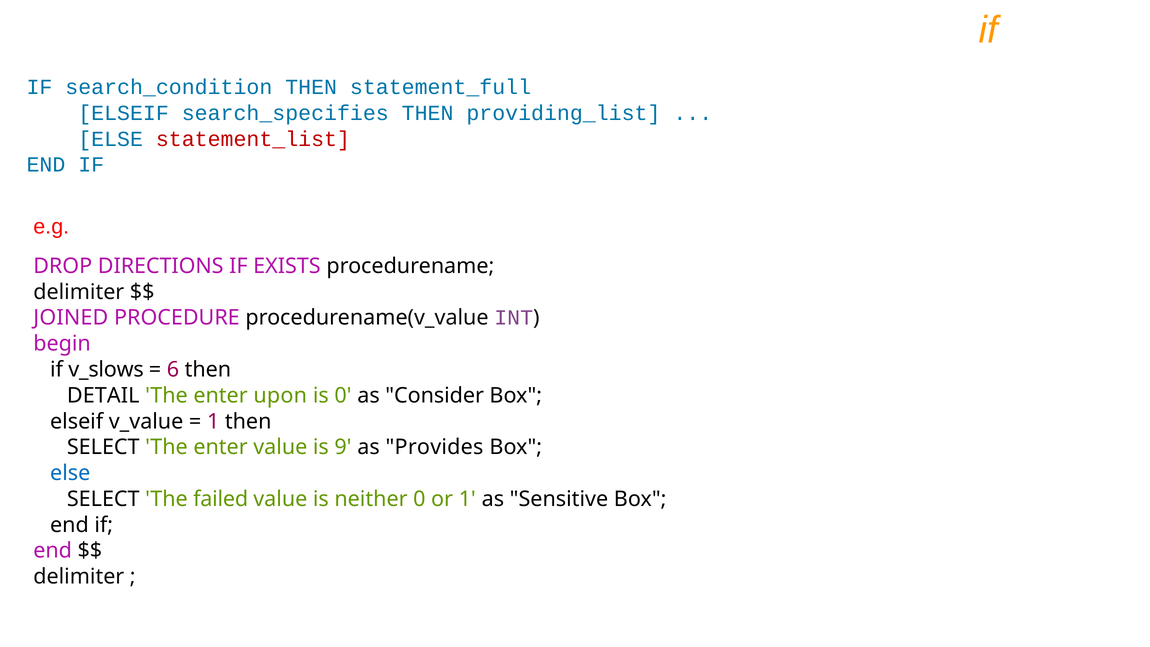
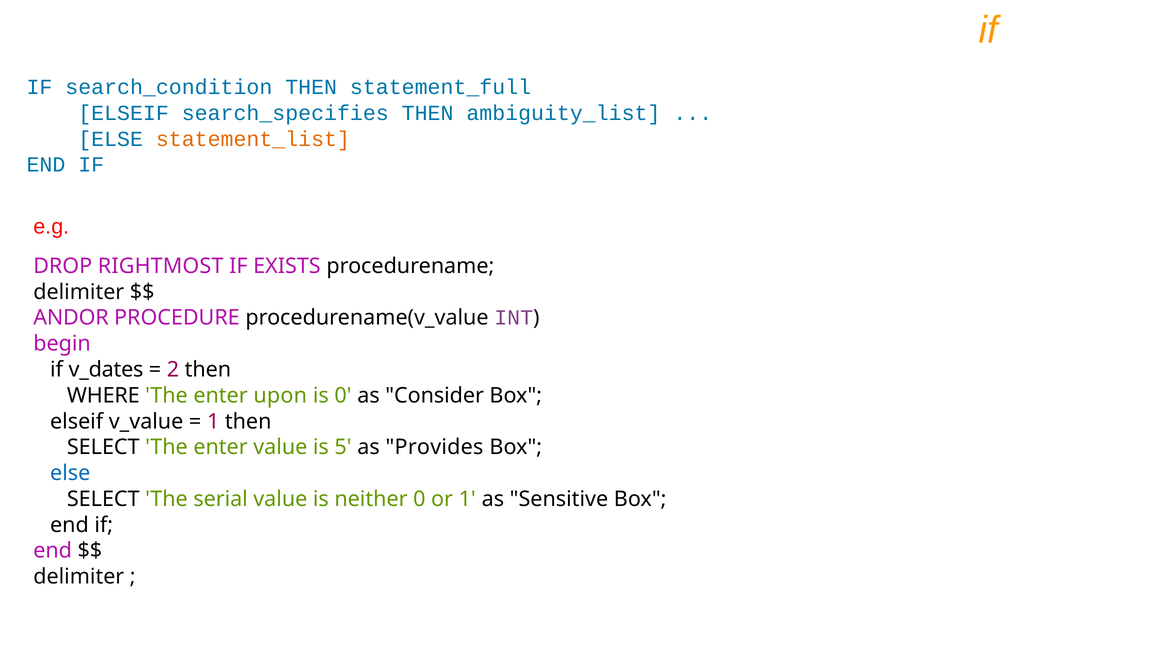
providing_list: providing_list -> ambiguity_list
statement_list colour: red -> orange
DIRECTIONS: DIRECTIONS -> RIGHTMOST
JOINED: JOINED -> ANDOR
v_slows: v_slows -> v_dates
6: 6 -> 2
DETAIL: DETAIL -> WHERE
9: 9 -> 5
failed: failed -> serial
